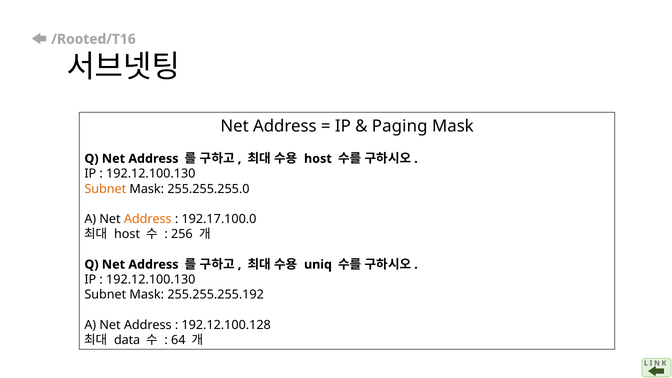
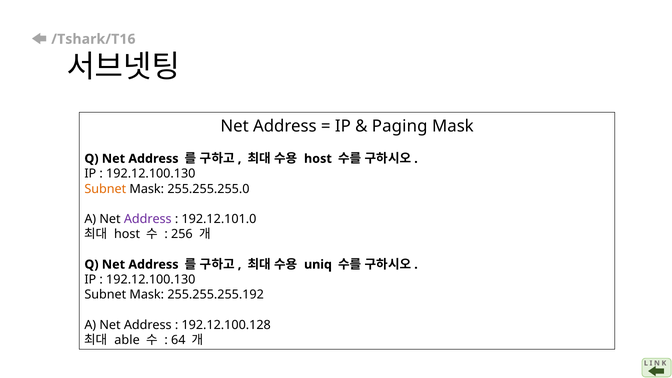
/Rooted/T16: /Rooted/T16 -> /Tshark/T16
Address at (148, 219) colour: orange -> purple
192.17.100.0: 192.17.100.0 -> 192.12.101.0
data: data -> able
